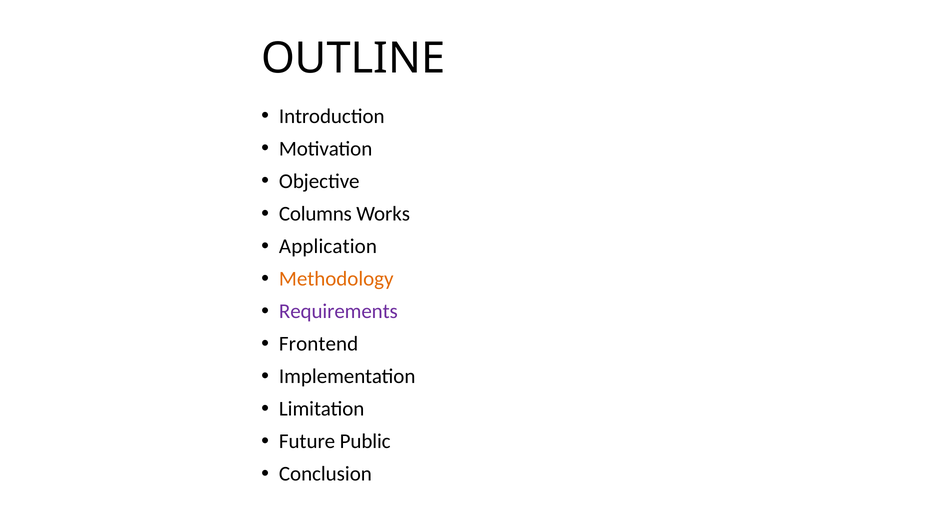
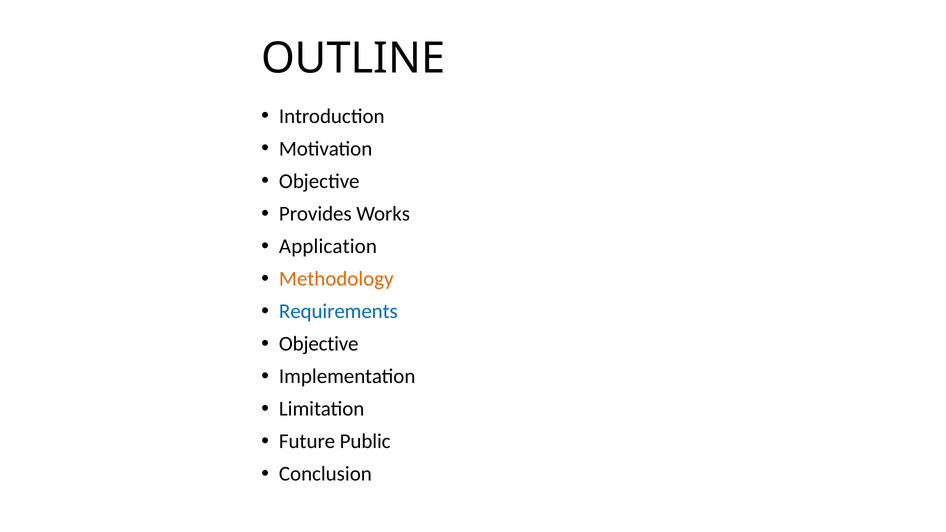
Columns: Columns -> Provides
Requirements colour: purple -> blue
Frontend at (319, 344): Frontend -> Objective
